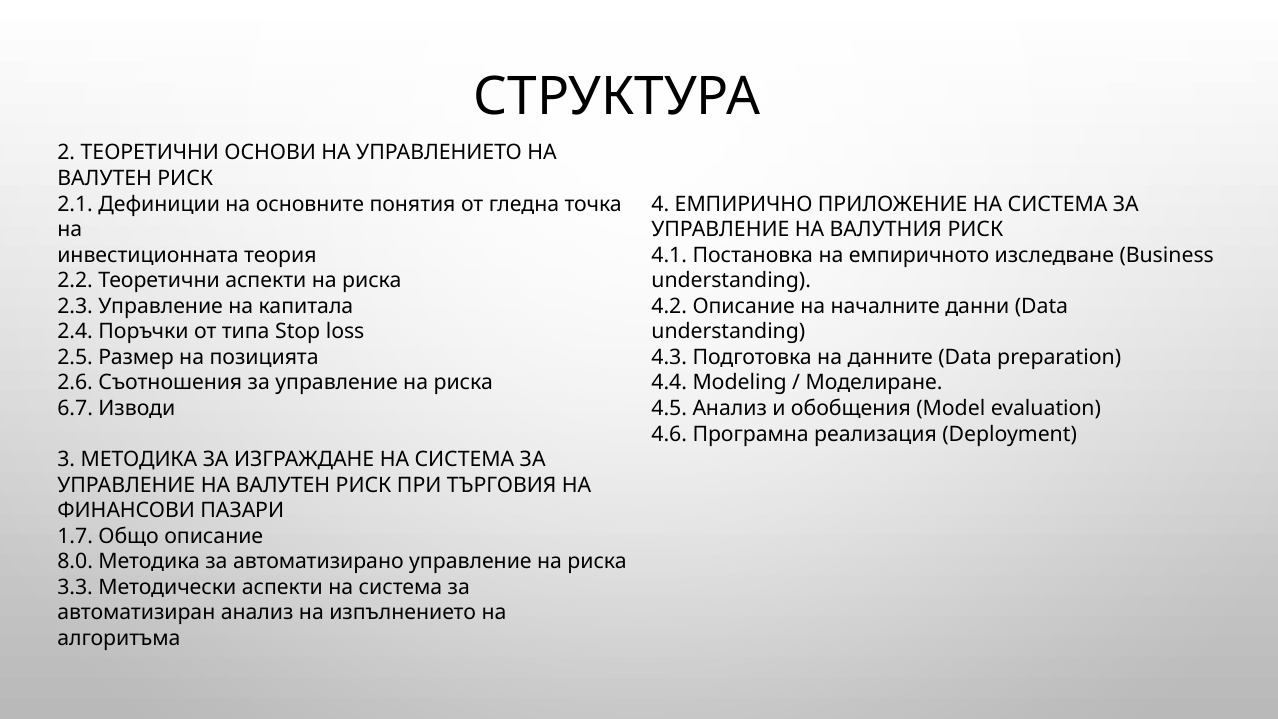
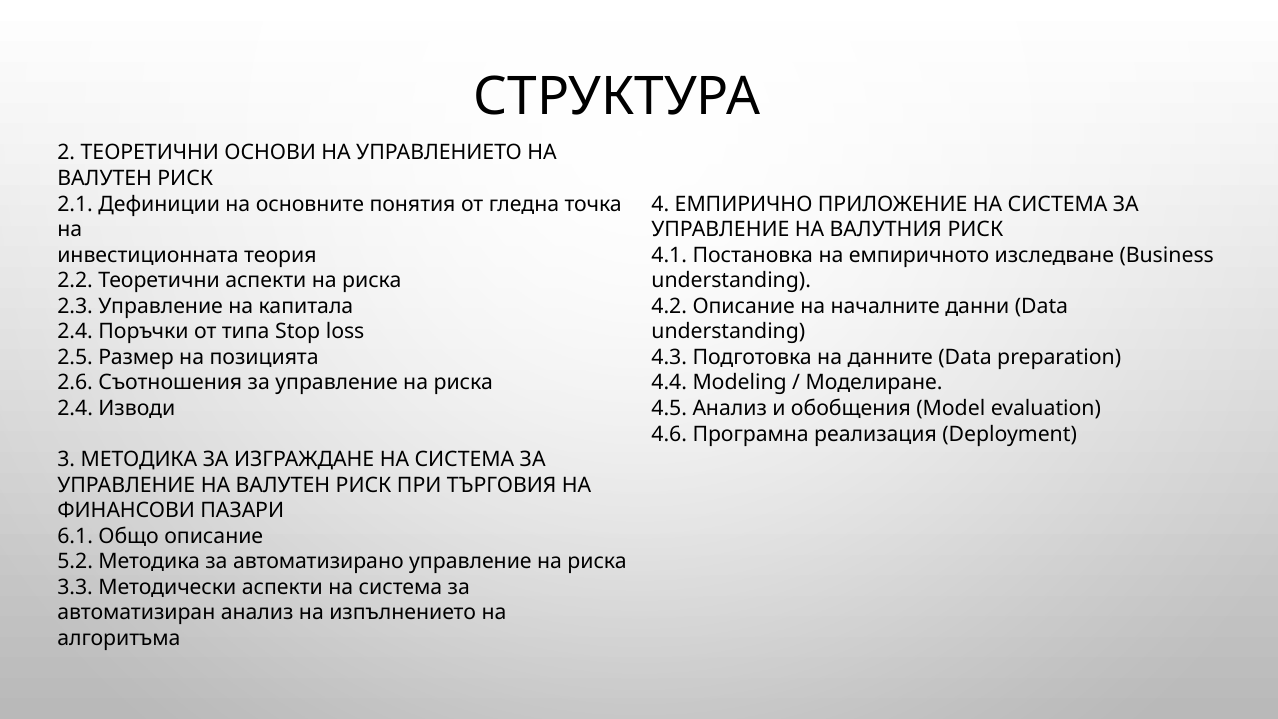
6.7 at (75, 408): 6.7 -> 2.4
1.7: 1.7 -> 6.1
8.0: 8.0 -> 5.2
